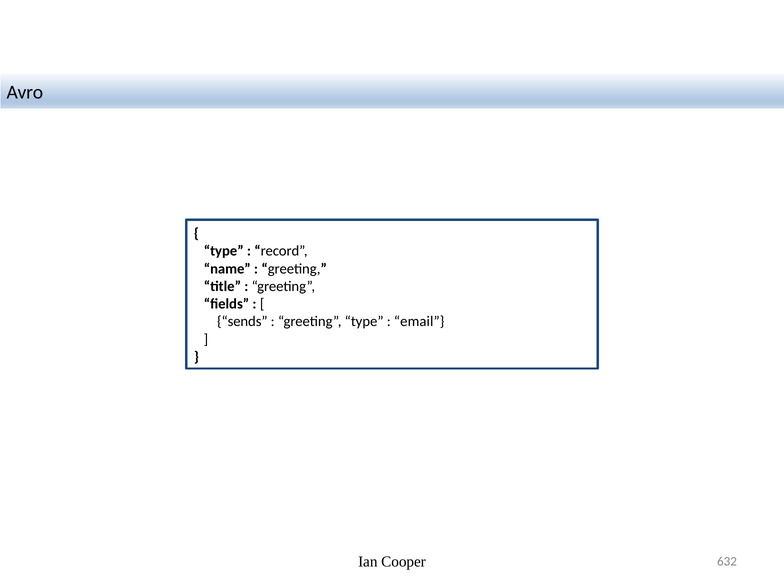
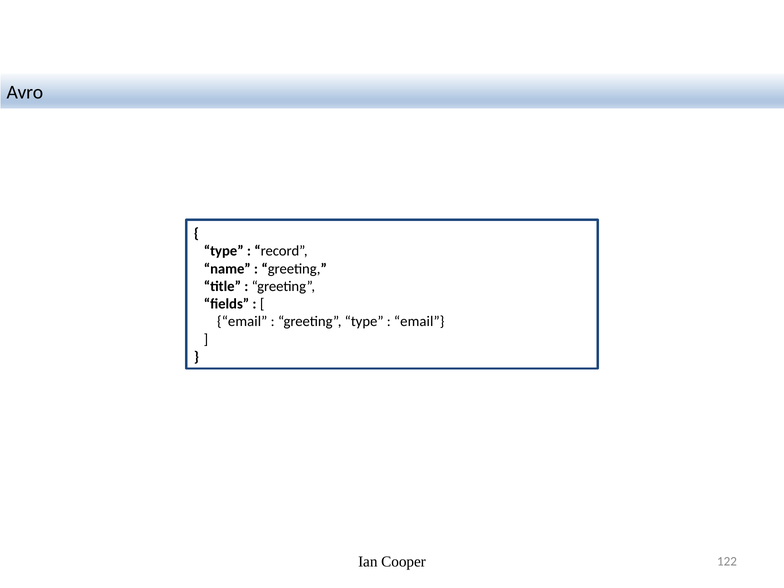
sends at (242, 322): sends -> email
632: 632 -> 122
